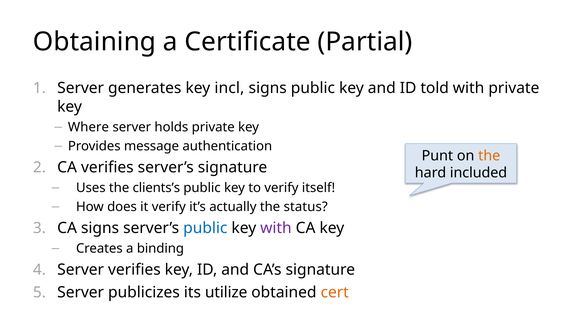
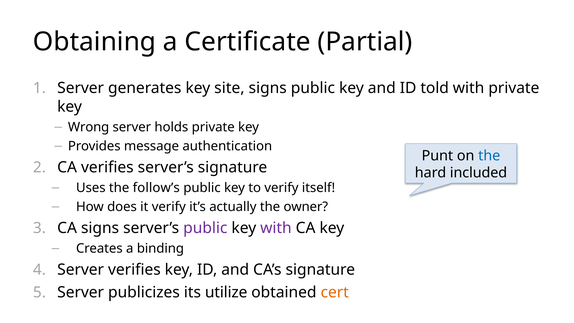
incl: incl -> site
Where: Where -> Wrong
the at (489, 156) colour: orange -> blue
clients’s: clients’s -> follow’s
status: status -> owner
public at (205, 228) colour: blue -> purple
